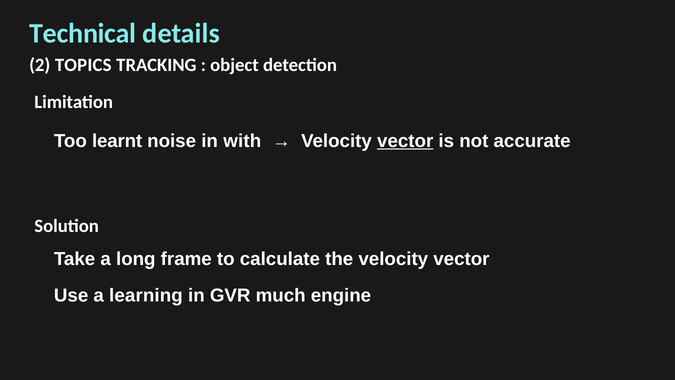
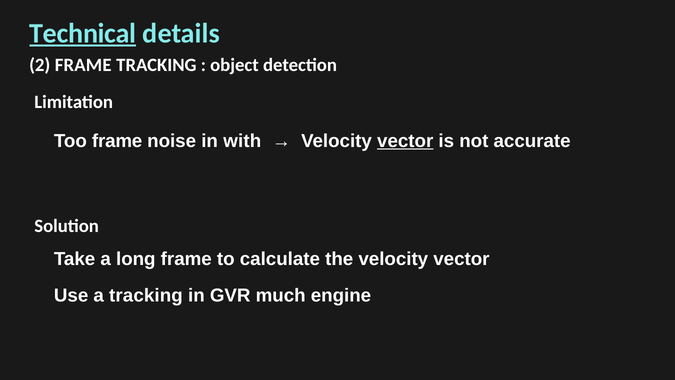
Technical underline: none -> present
2 TOPICS: TOPICS -> FRAME
Too learnt: learnt -> frame
a learning: learning -> tracking
